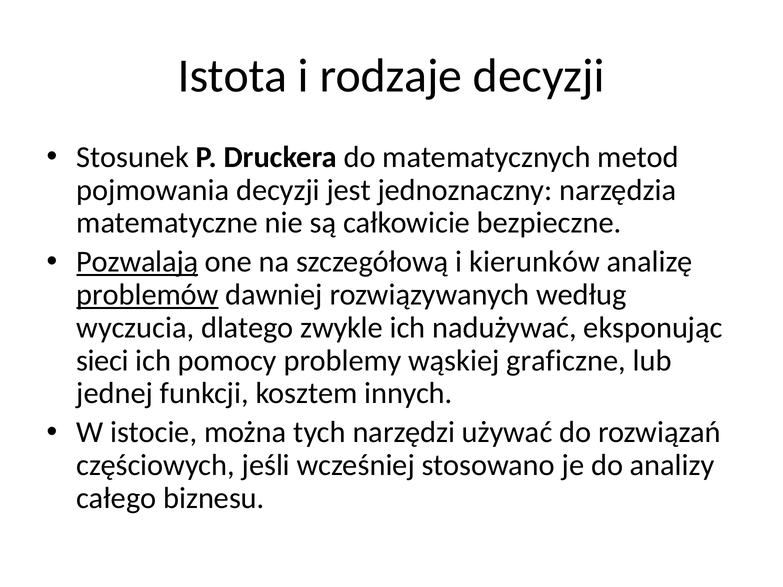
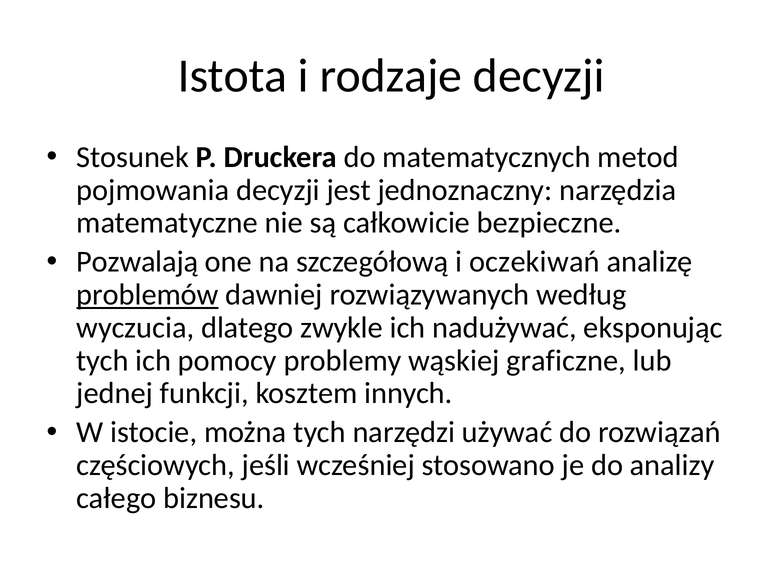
Pozwalają underline: present -> none
kierunków: kierunków -> oczekiwań
sieci at (103, 361): sieci -> tych
